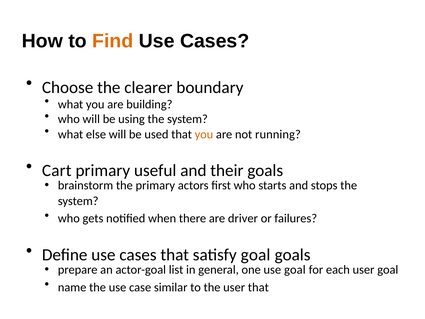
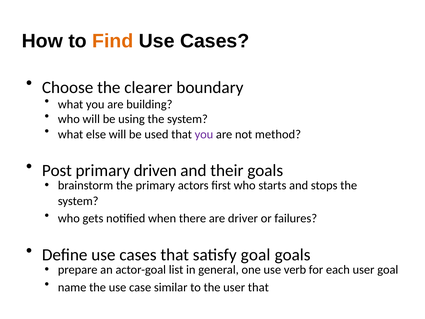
you at (204, 134) colour: orange -> purple
running: running -> method
Cart: Cart -> Post
useful: useful -> driven
use goal: goal -> verb
